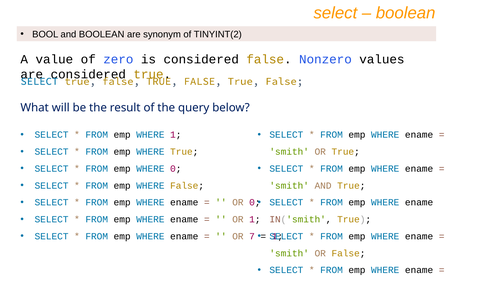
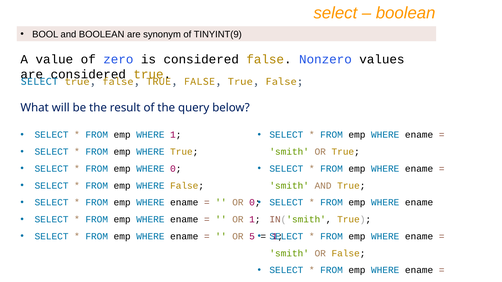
TINYINT(2: TINYINT(2 -> TINYINT(9
7: 7 -> 5
